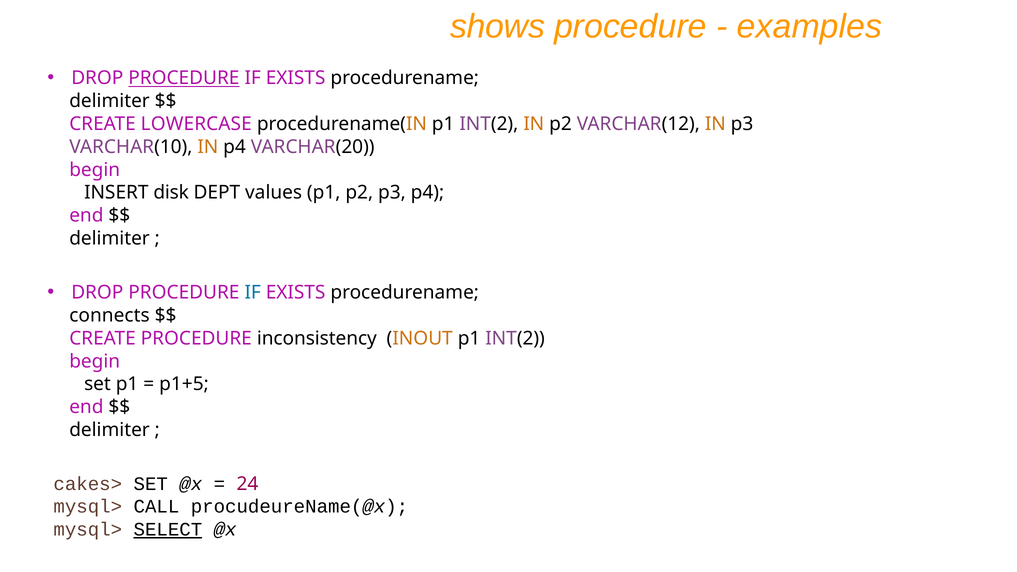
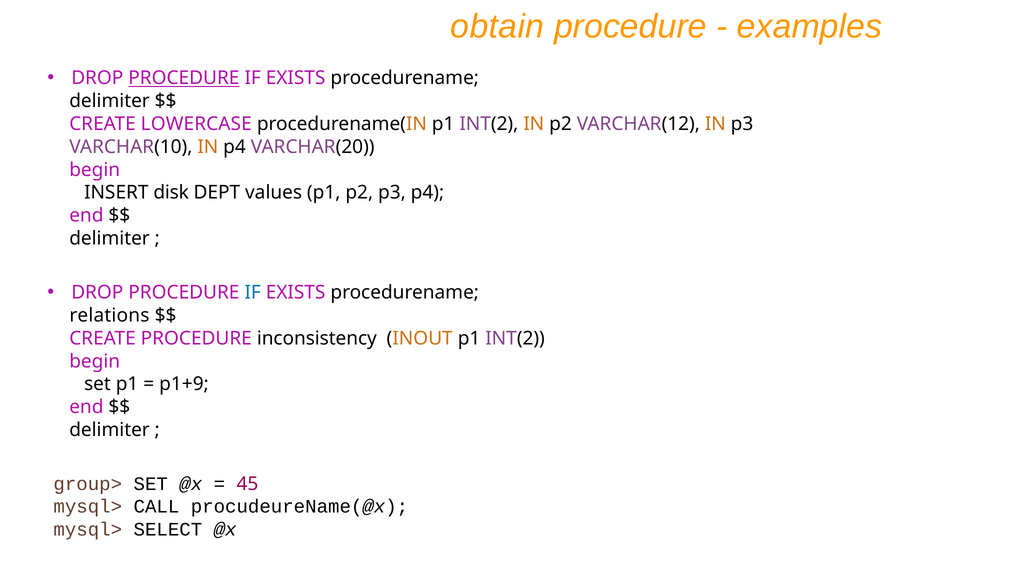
shows: shows -> obtain
connects: connects -> relations
p1+5: p1+5 -> p1+9
cakes>: cakes> -> group>
24: 24 -> 45
SELECT underline: present -> none
